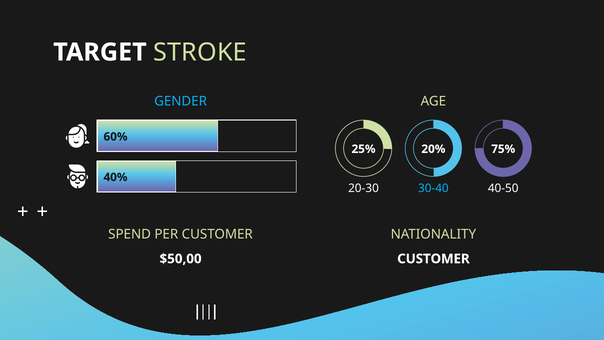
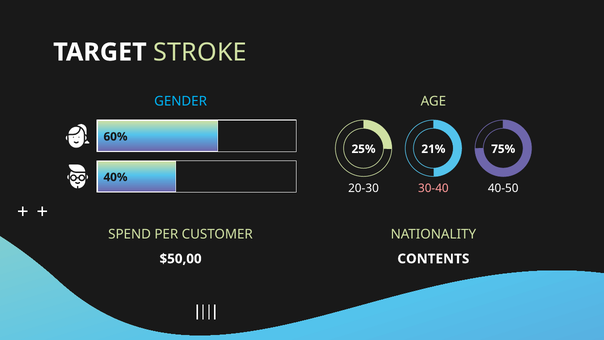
20%: 20% -> 21%
30-40 colour: light blue -> pink
CUSTOMER at (433, 259): CUSTOMER -> CONTENTS
